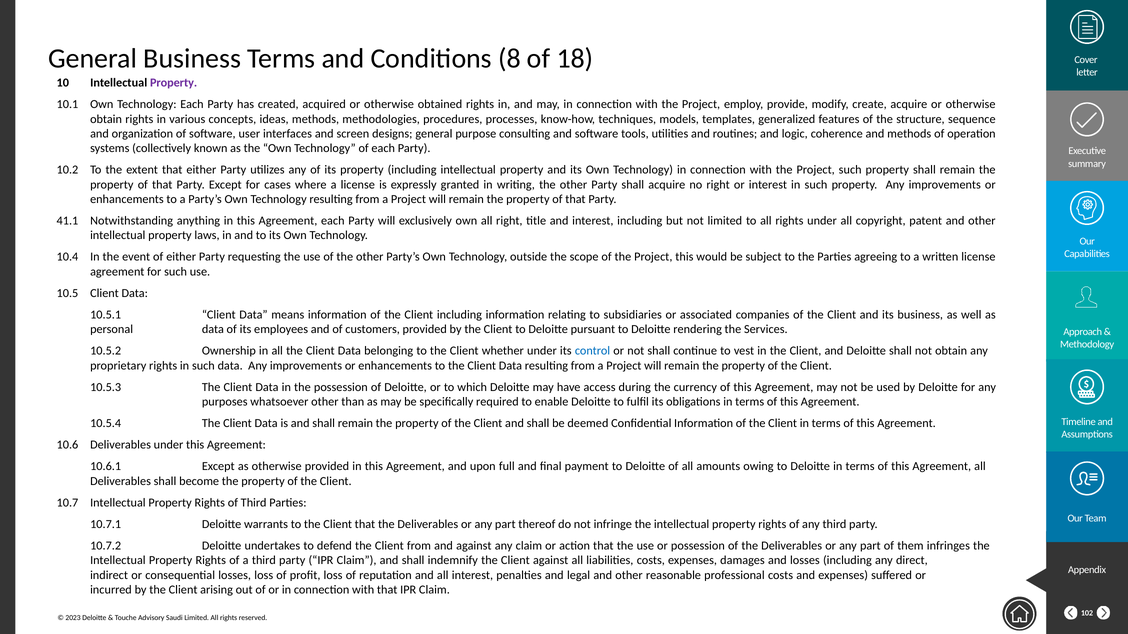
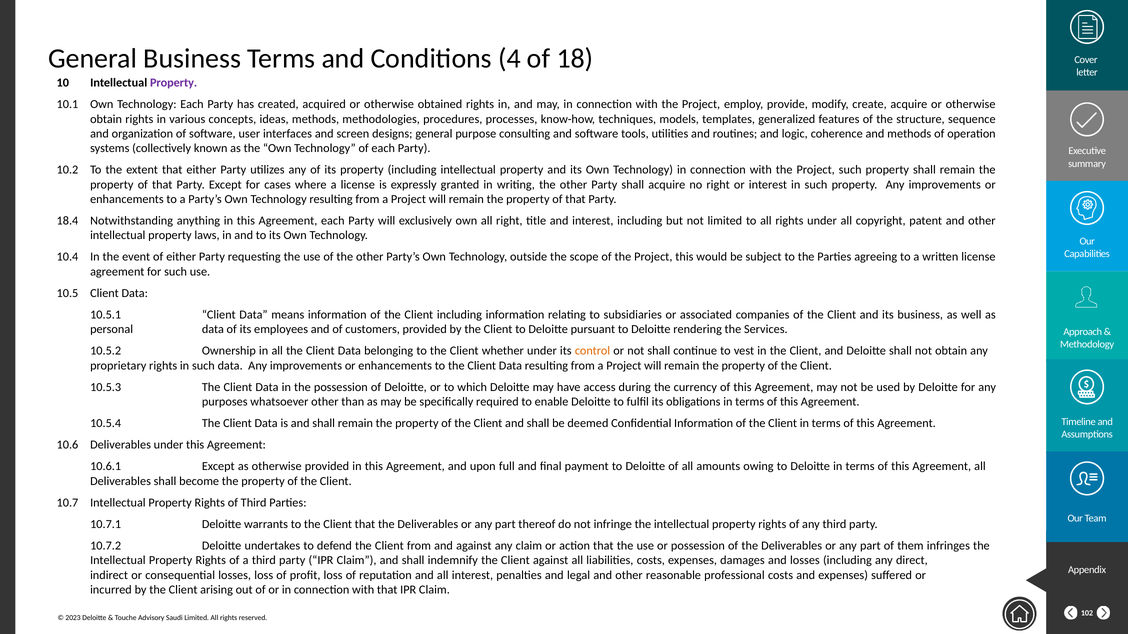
8: 8 -> 4
41.1: 41.1 -> 18.4
control colour: blue -> orange
